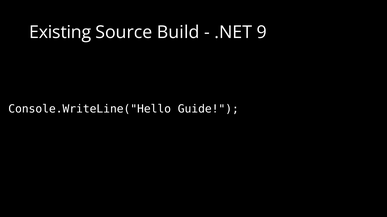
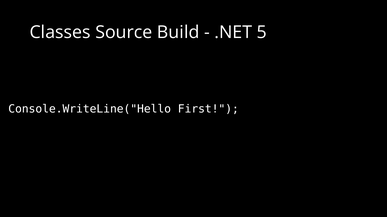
Existing: Existing -> Classes
9: 9 -> 5
Guide: Guide -> First
